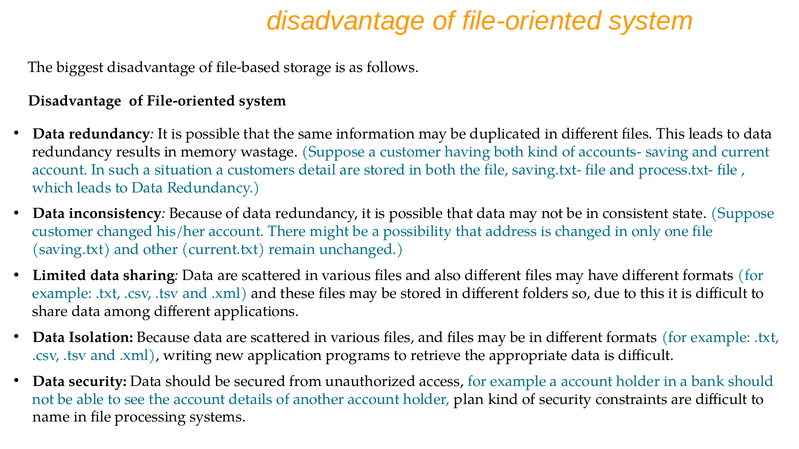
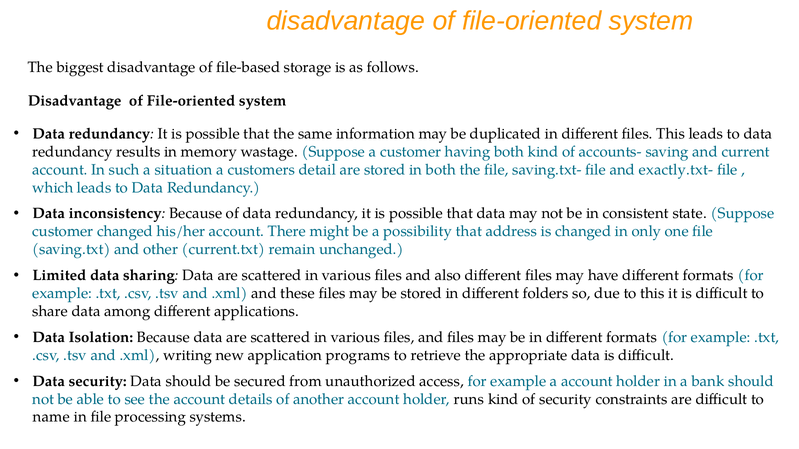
process.txt-: process.txt- -> exactly.txt-
plan: plan -> runs
